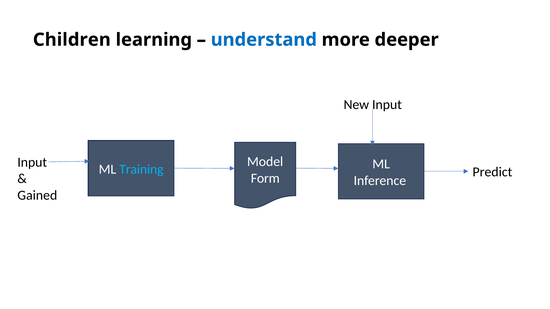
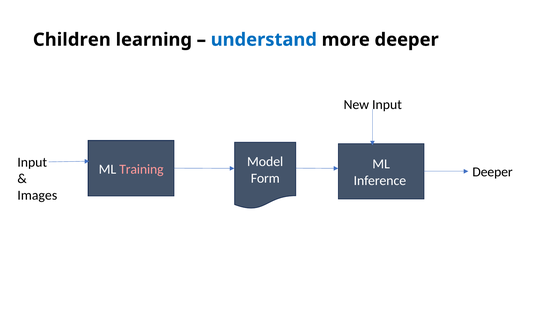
Training colour: light blue -> pink
Predict at (492, 172): Predict -> Deeper
Gained: Gained -> Images
